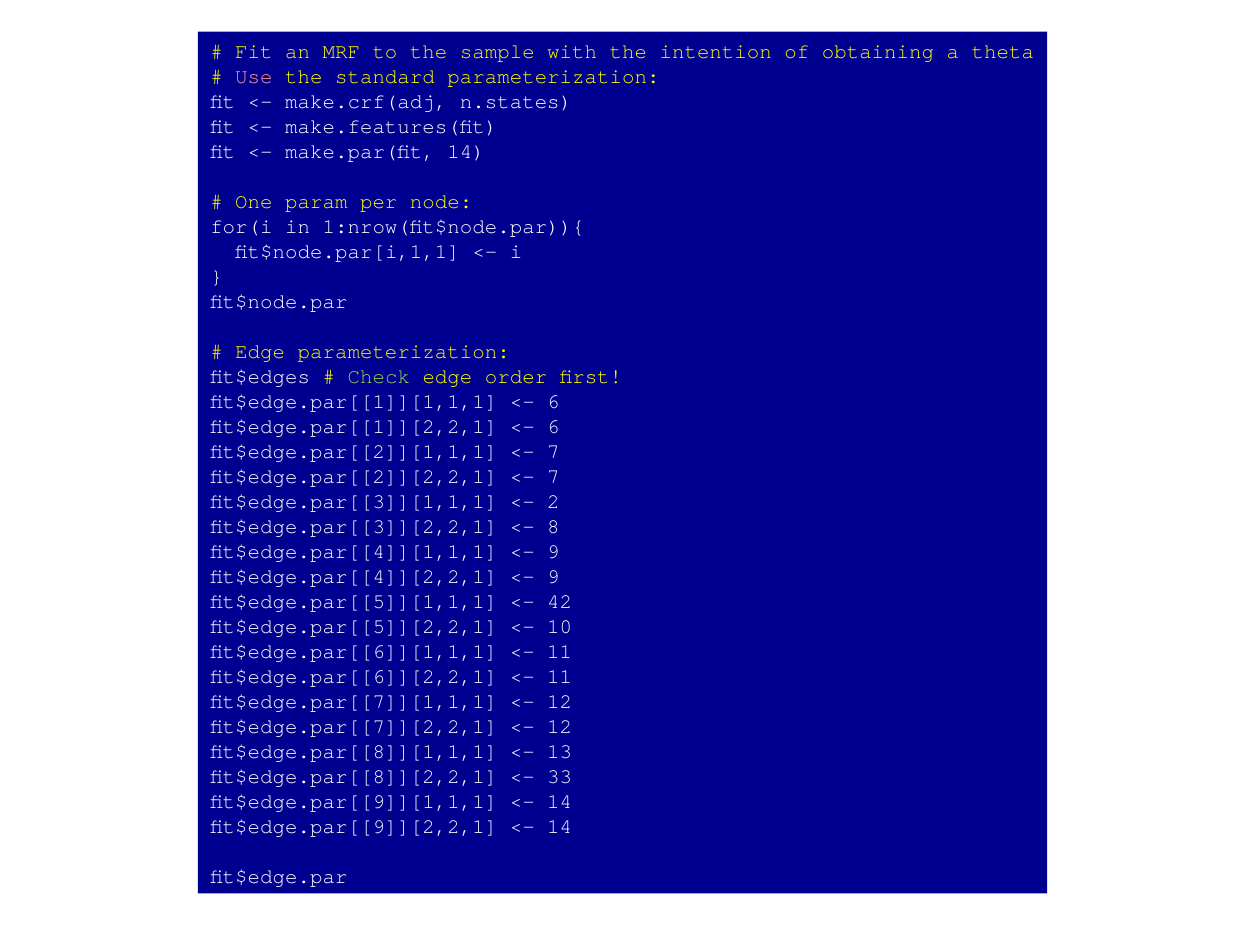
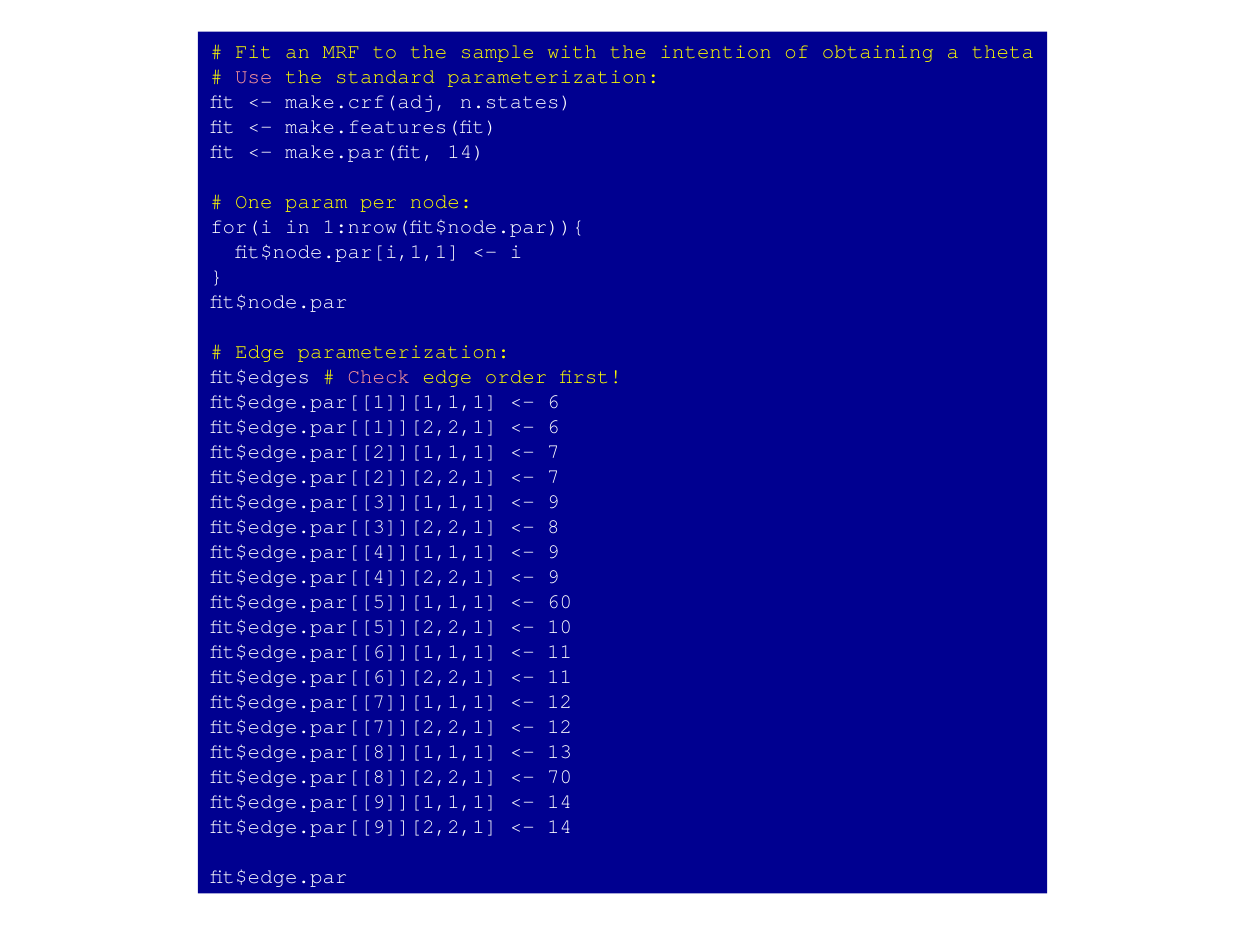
Check colour: light green -> pink
2 at (553, 501): 2 -> 9
42: 42 -> 60
33: 33 -> 70
